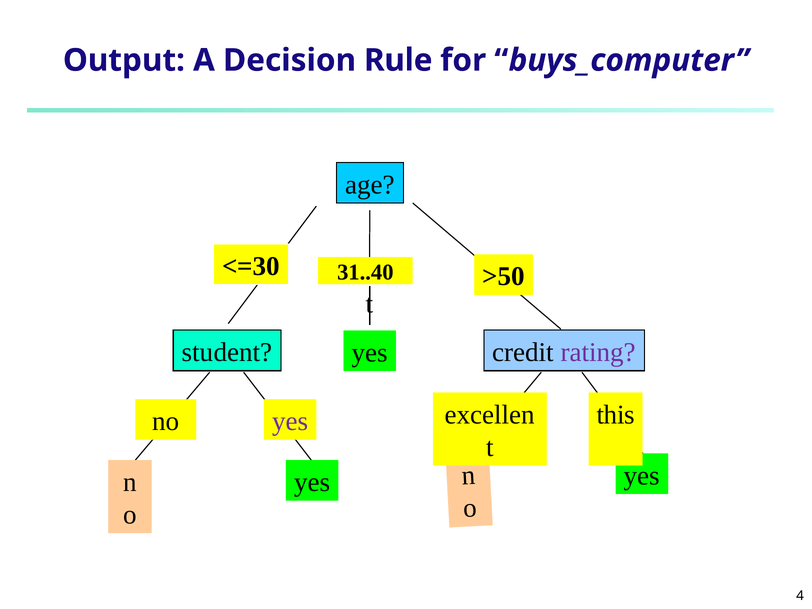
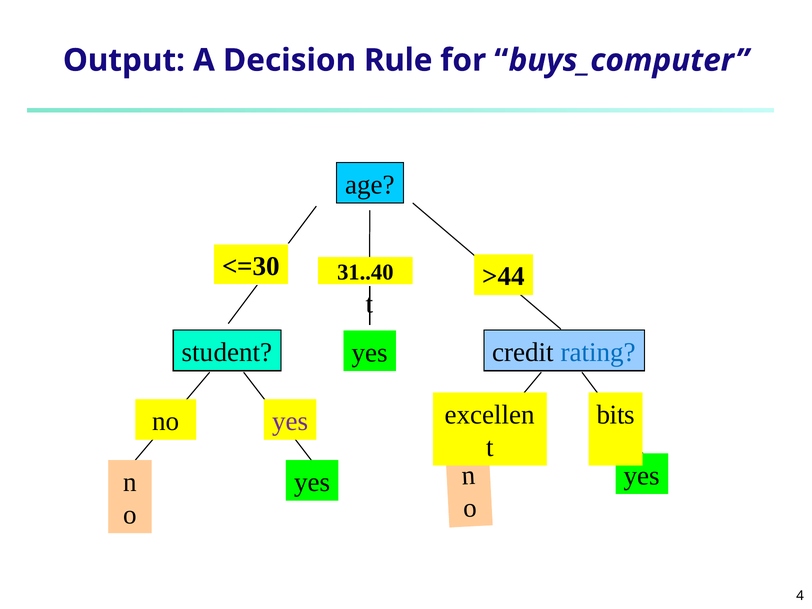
>50: >50 -> >44
rating colour: purple -> blue
this: this -> bits
